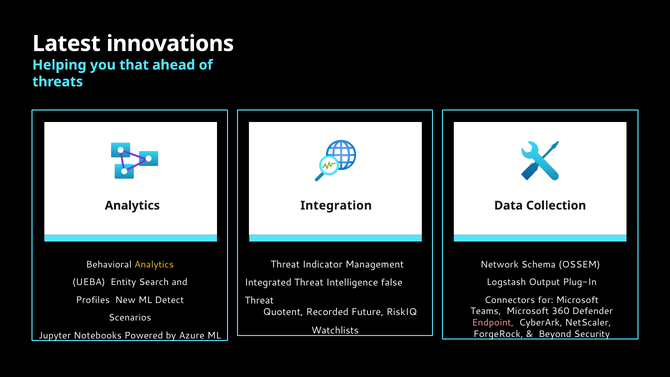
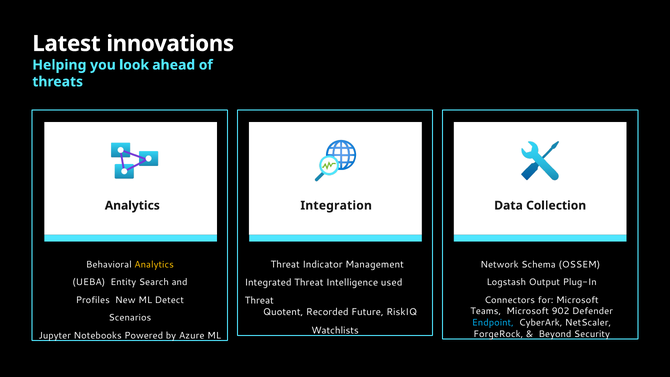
that: that -> look
false: false -> used
360: 360 -> 902
Endpoint colour: pink -> light blue
